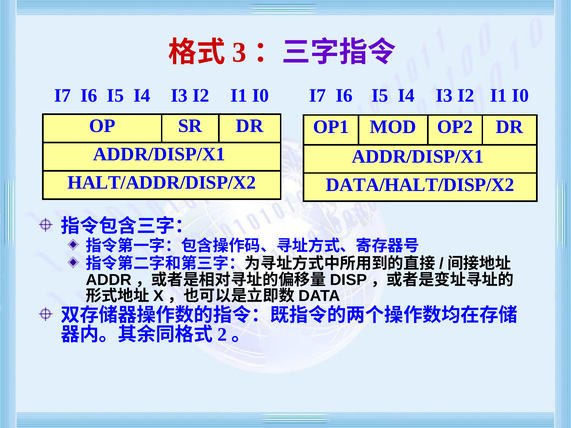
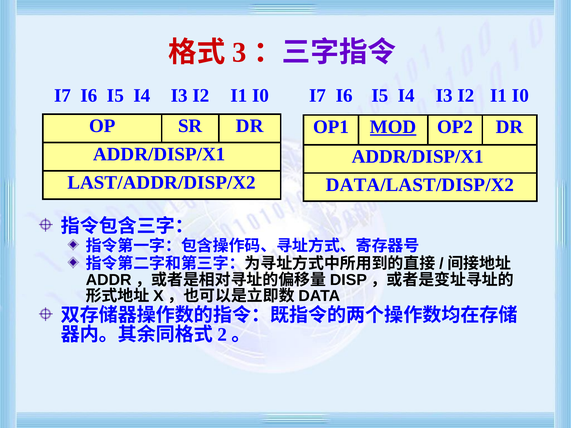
MOD underline: none -> present
HALT/ADDR/DISP/X2: HALT/ADDR/DISP/X2 -> LAST/ADDR/DISP/X2
DATA/HALT/DISP/X2: DATA/HALT/DISP/X2 -> DATA/LAST/DISP/X2
